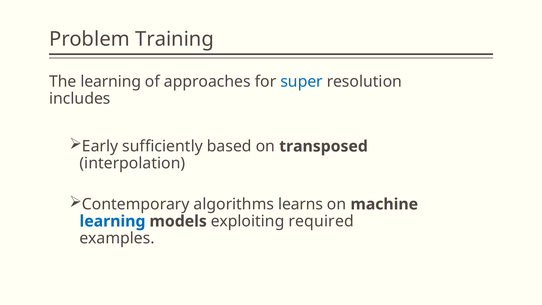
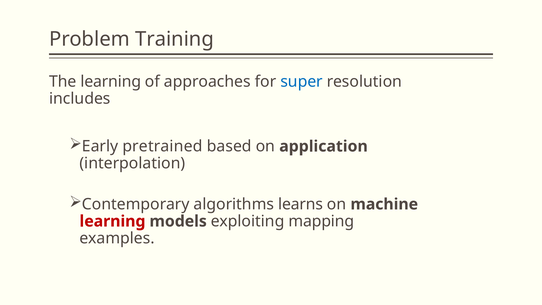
sufficiently: sufficiently -> pretrained
transposed: transposed -> application
learning at (113, 221) colour: blue -> red
required: required -> mapping
